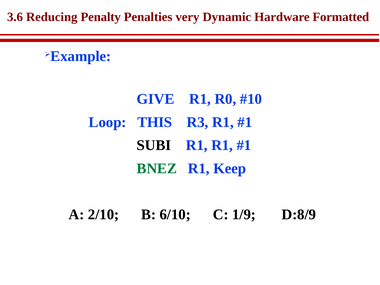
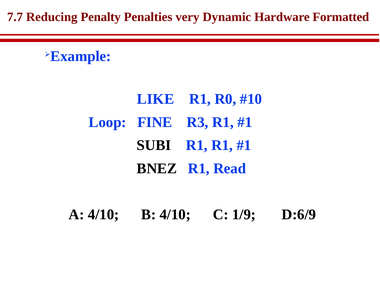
3.6: 3.6 -> 7.7
GIVE: GIVE -> LIKE
THIS: THIS -> FINE
BNEZ colour: green -> black
Keep: Keep -> Read
A 2/10: 2/10 -> 4/10
B 6/10: 6/10 -> 4/10
D:8/9: D:8/9 -> D:6/9
